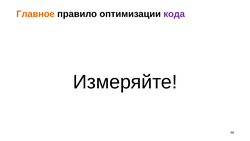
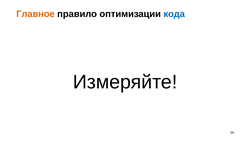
кода colour: purple -> blue
